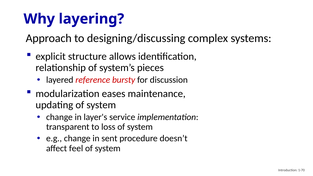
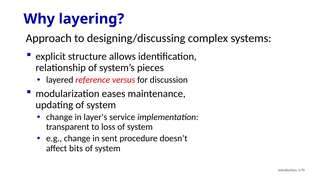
bursty: bursty -> versus
feel: feel -> bits
